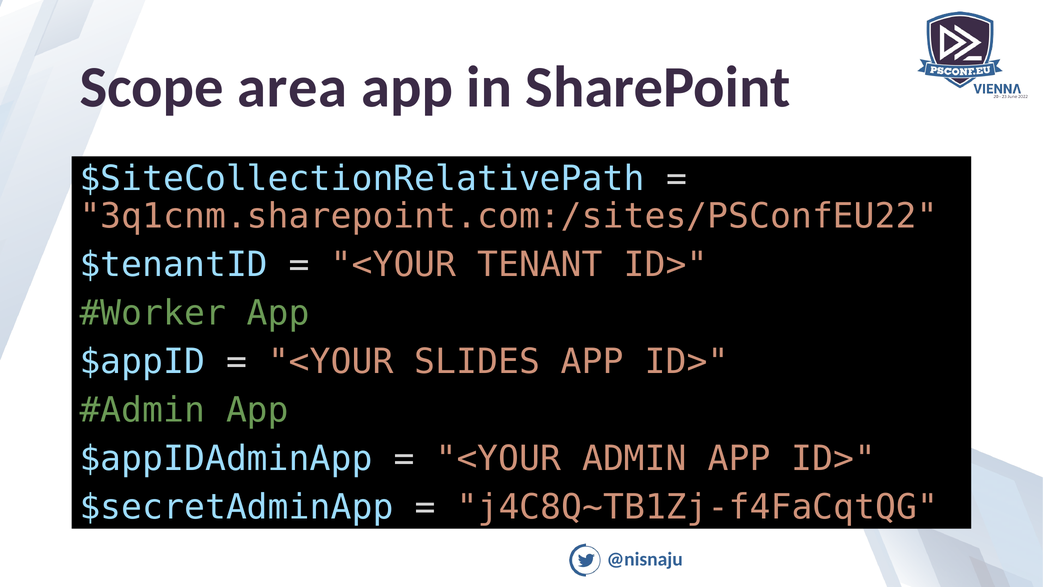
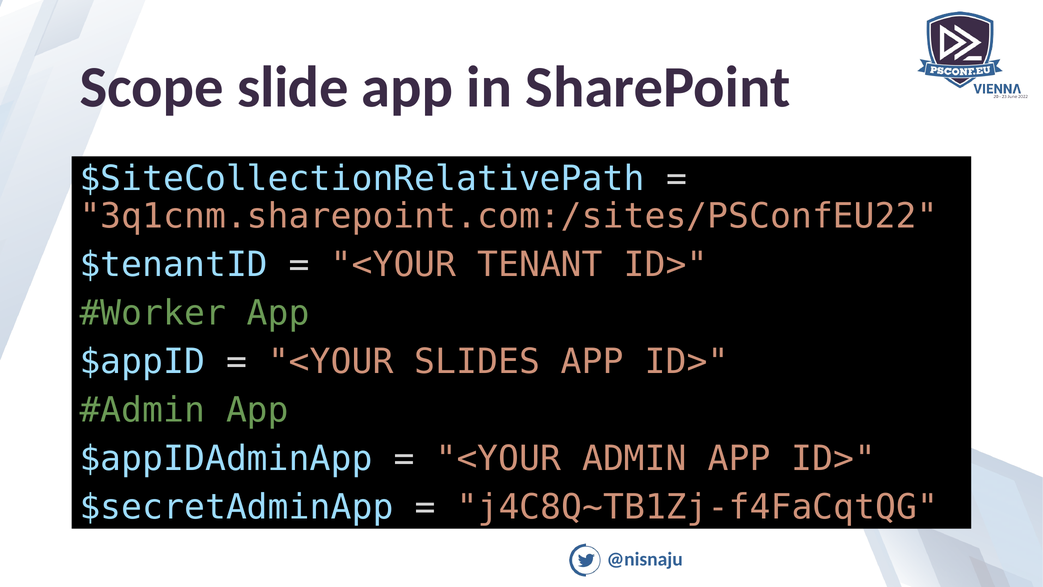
area: area -> slide
